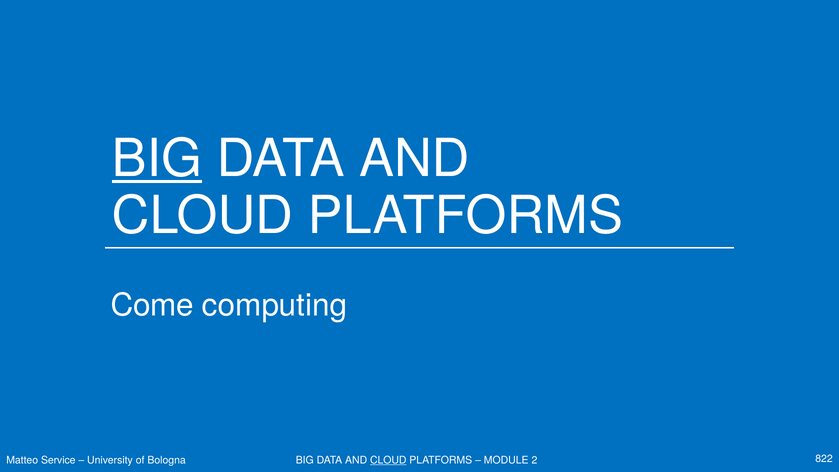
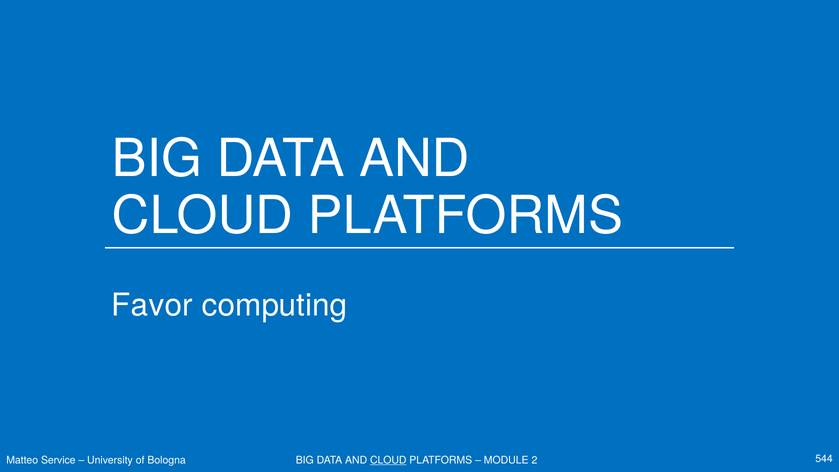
BIG at (157, 159) underline: present -> none
Come: Come -> Favor
822: 822 -> 544
